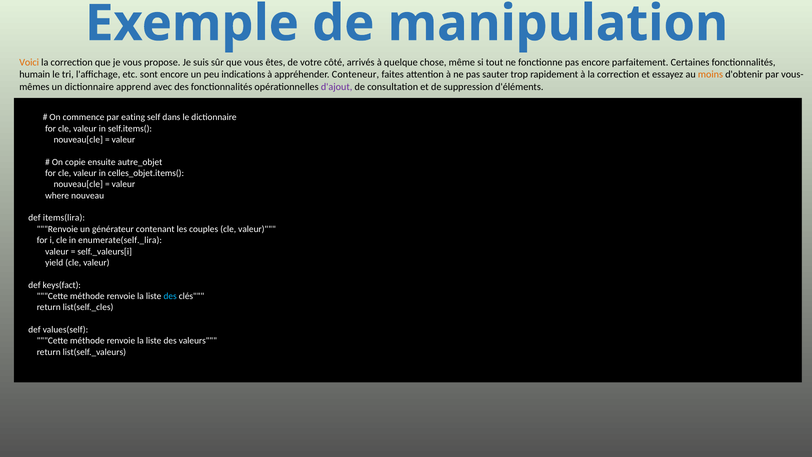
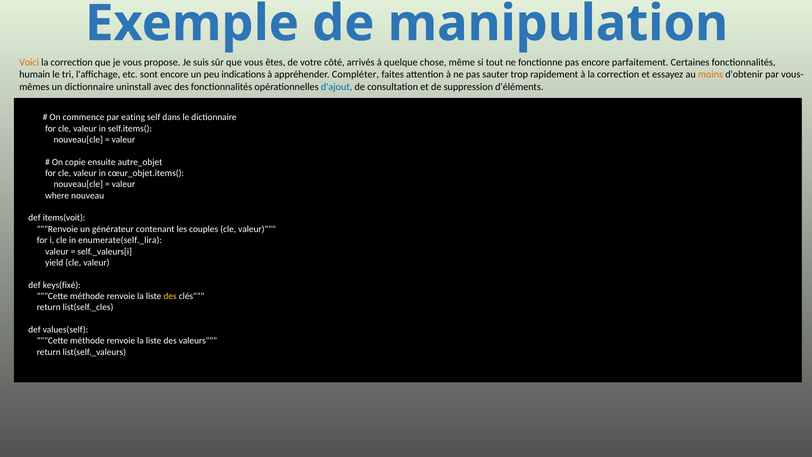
Conteneur: Conteneur -> Compléter
apprend: apprend -> uninstall
d'ajout colour: purple -> blue
celles_objet.items(: celles_objet.items( -> cœur_objet.items(
items(lira: items(lira -> items(voit
keys(fact: keys(fact -> keys(fixé
des at (170, 296) colour: light blue -> yellow
